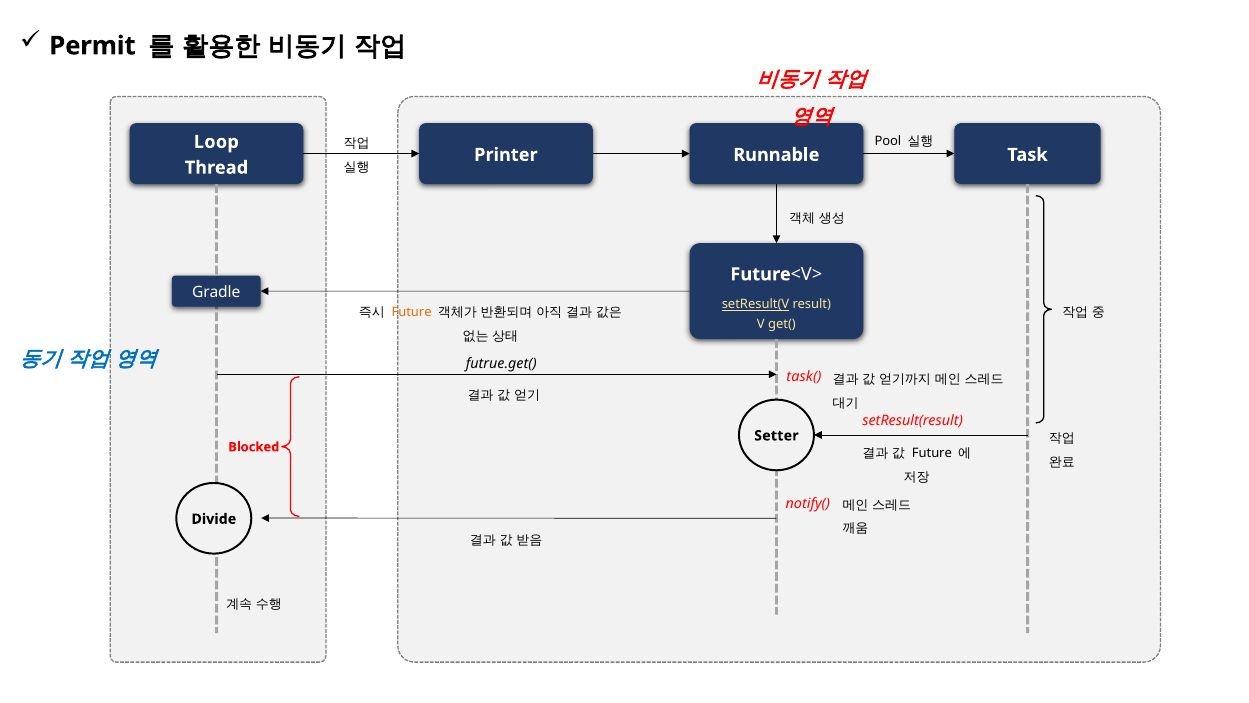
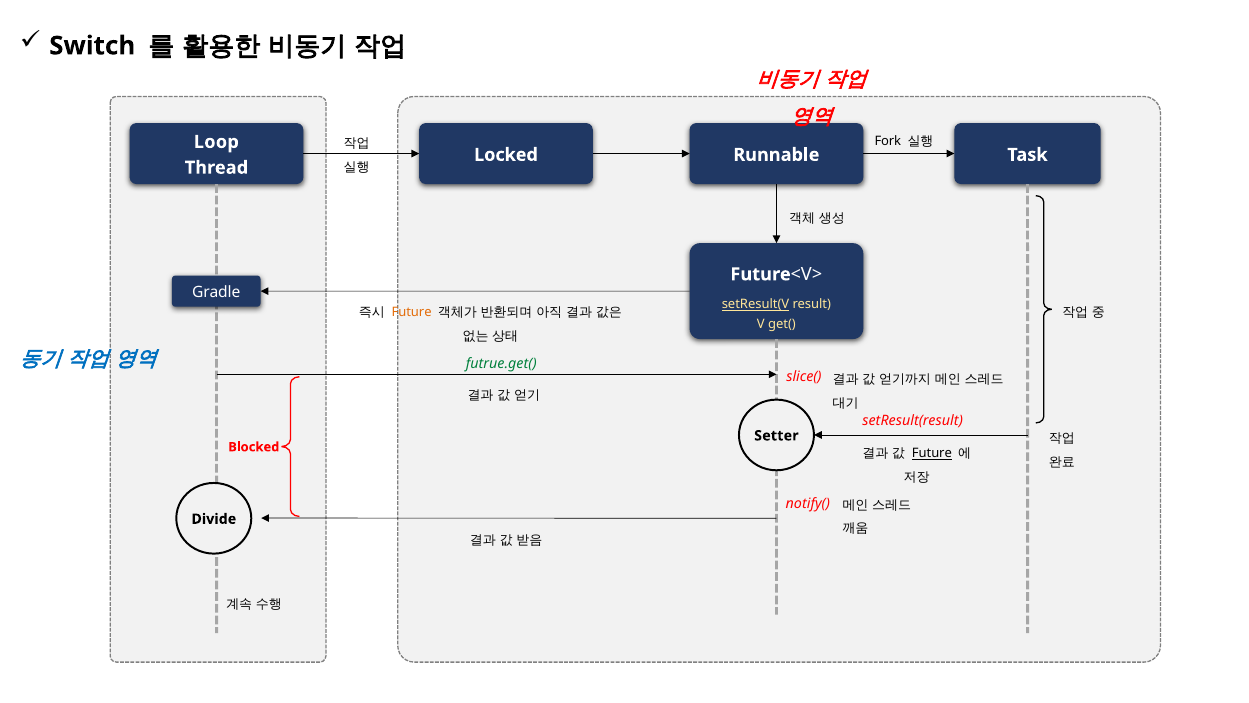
Permit: Permit -> Switch
Pool: Pool -> Fork
Printer: Printer -> Locked
futrue.get( colour: black -> green
task(: task( -> slice(
Future at (932, 453) underline: none -> present
